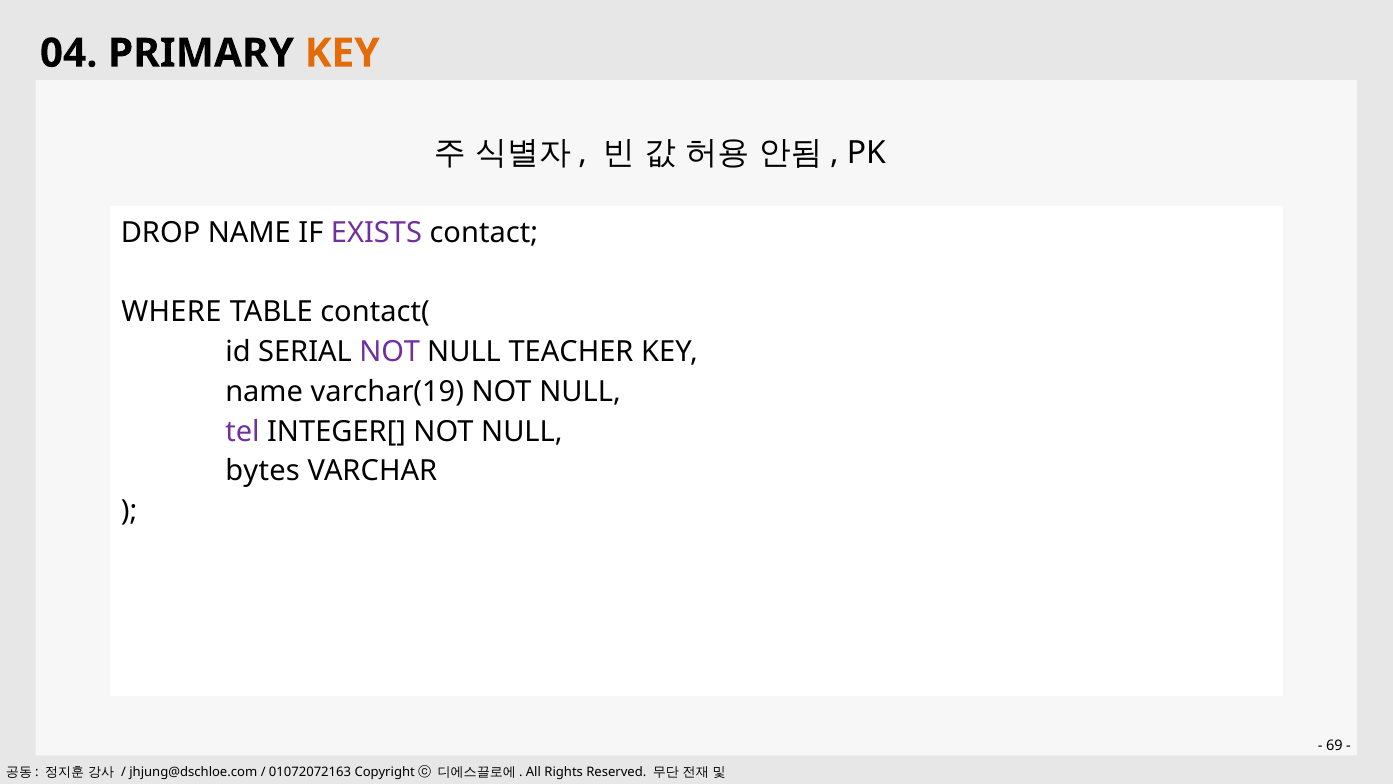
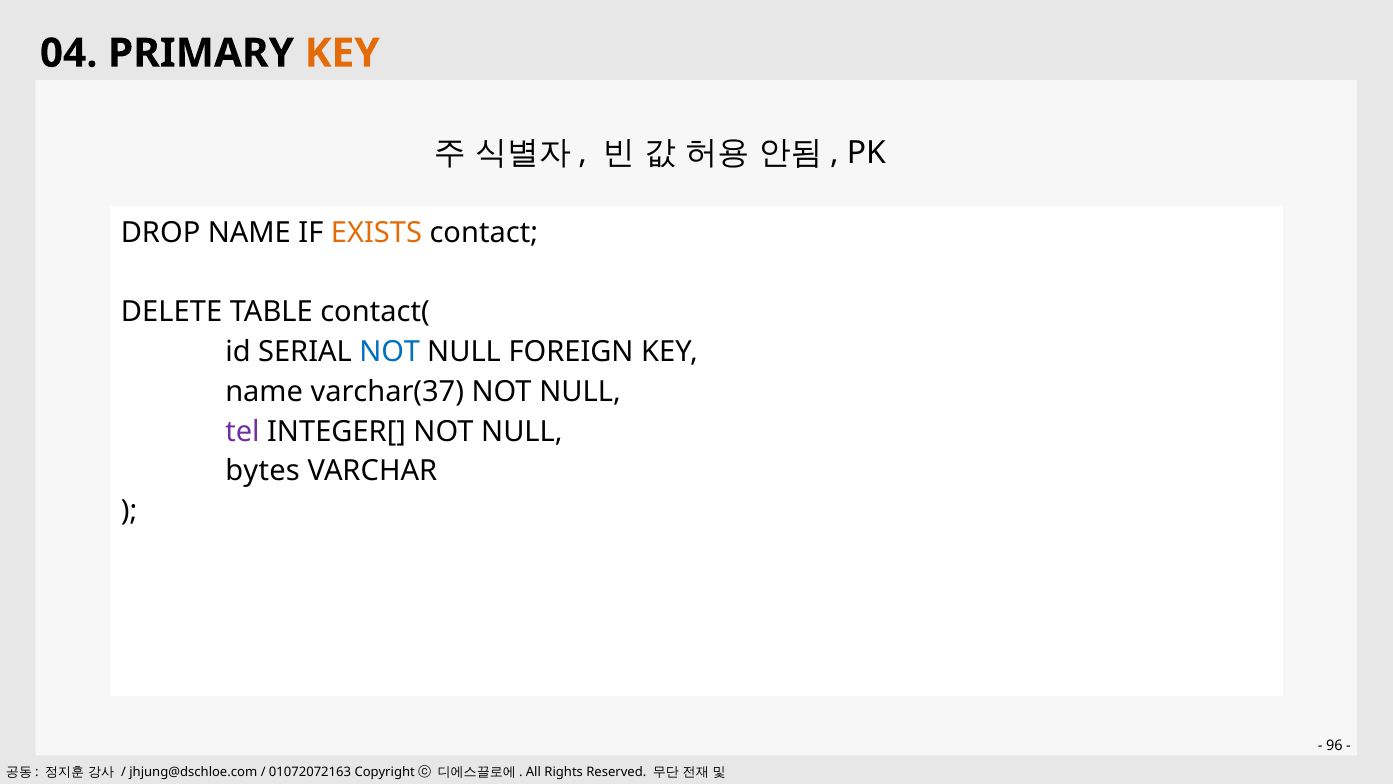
EXISTS colour: purple -> orange
WHERE: WHERE -> DELETE
NOT at (390, 352) colour: purple -> blue
TEACHER: TEACHER -> FOREIGN
varchar(19: varchar(19 -> varchar(37
69: 69 -> 96
